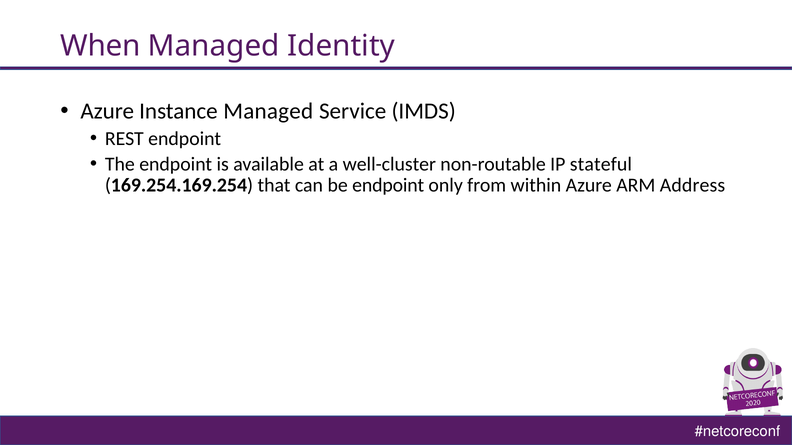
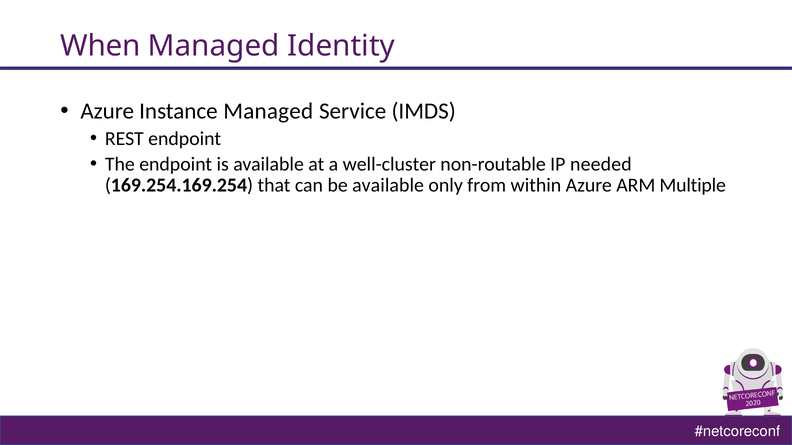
stateful: stateful -> needed
be endpoint: endpoint -> available
Address: Address -> Multiple
